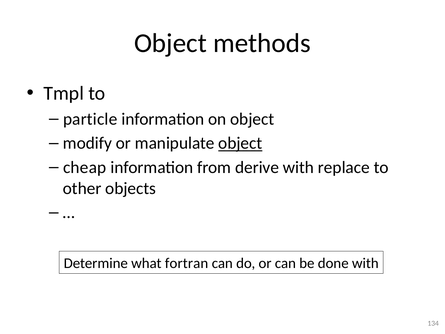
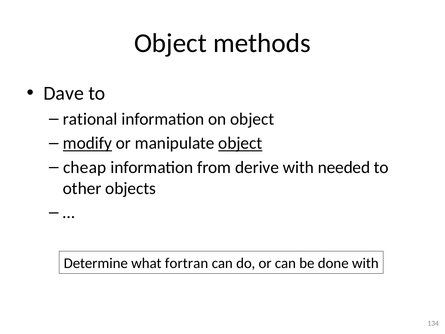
Tmpl: Tmpl -> Dave
particle: particle -> rational
modify underline: none -> present
replace: replace -> needed
